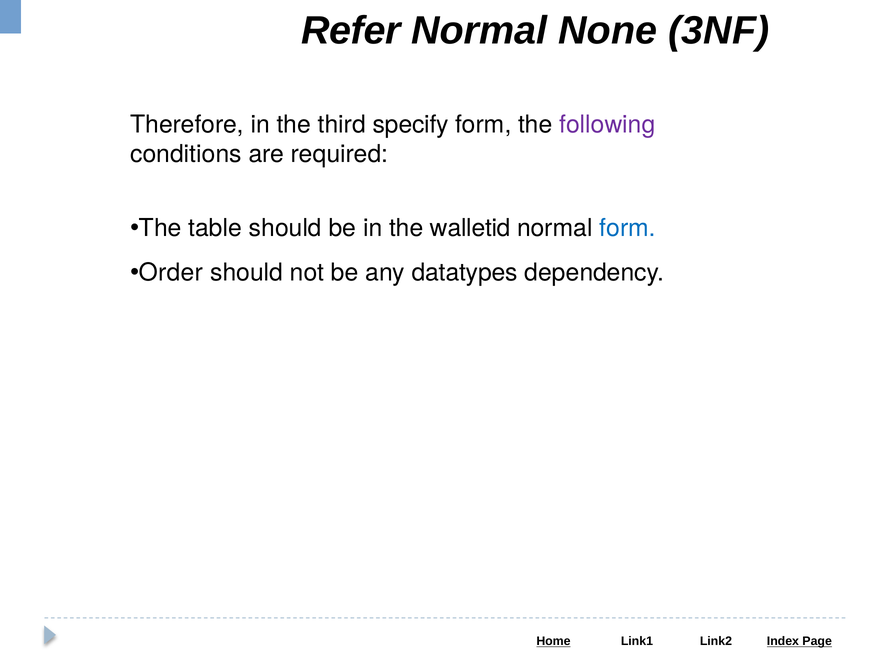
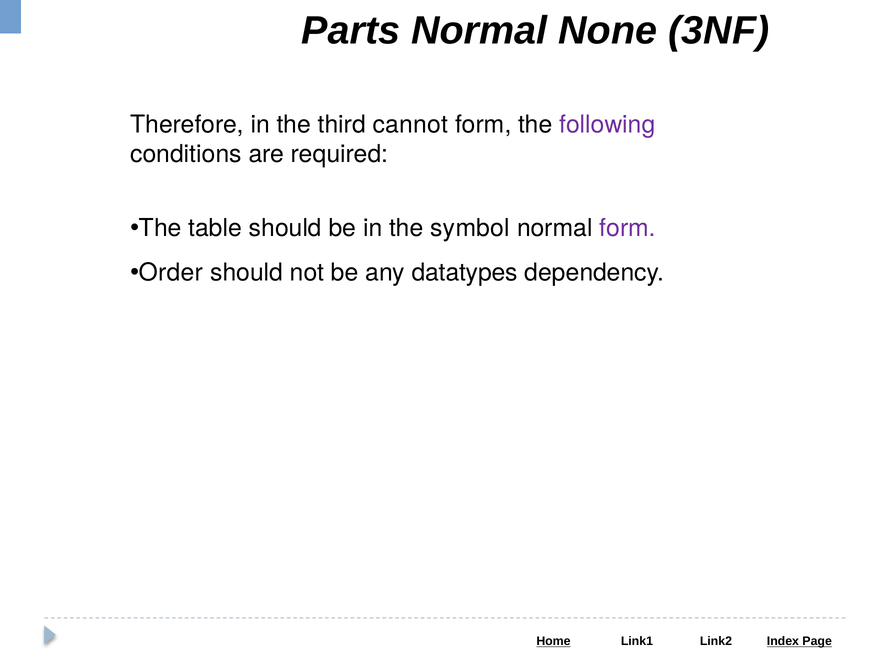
Refer: Refer -> Parts
specify: specify -> cannot
walletid: walletid -> symbol
form at (628, 228) colour: blue -> purple
